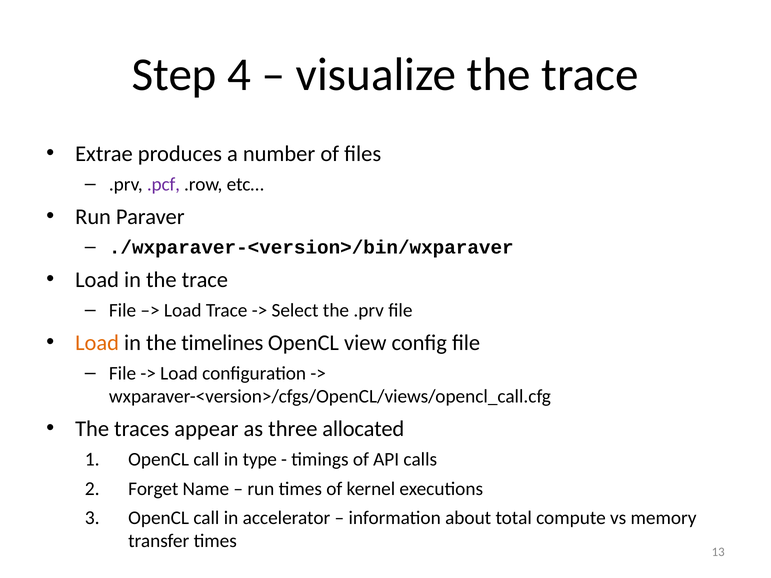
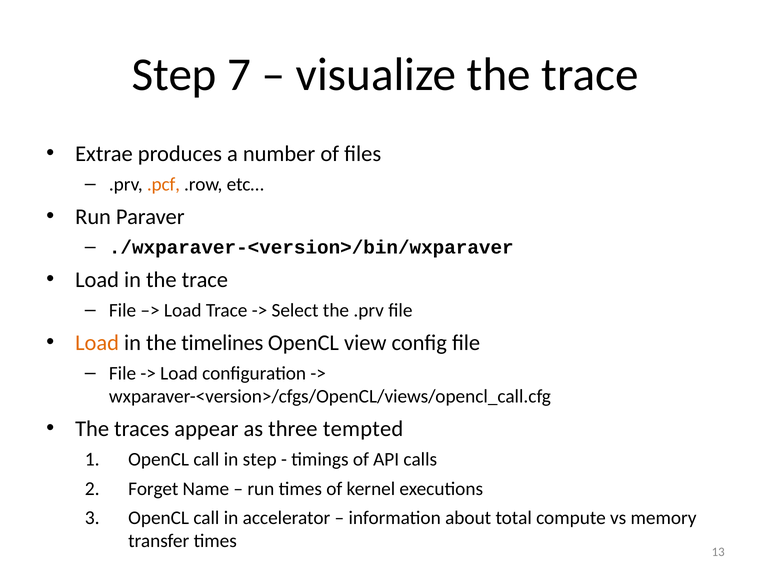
4: 4 -> 7
.pcf colour: purple -> orange
allocated: allocated -> tempted
in type: type -> step
